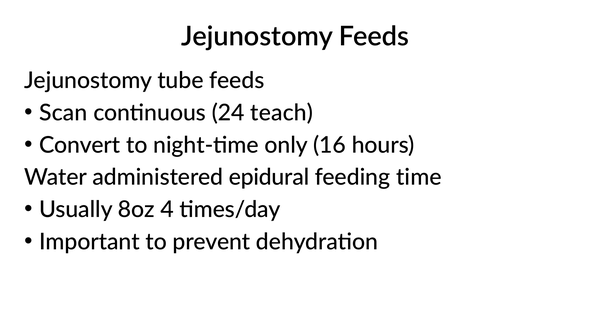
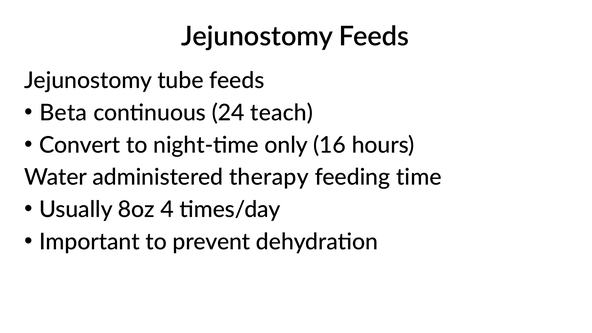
Scan: Scan -> Beta
epidural: epidural -> therapy
